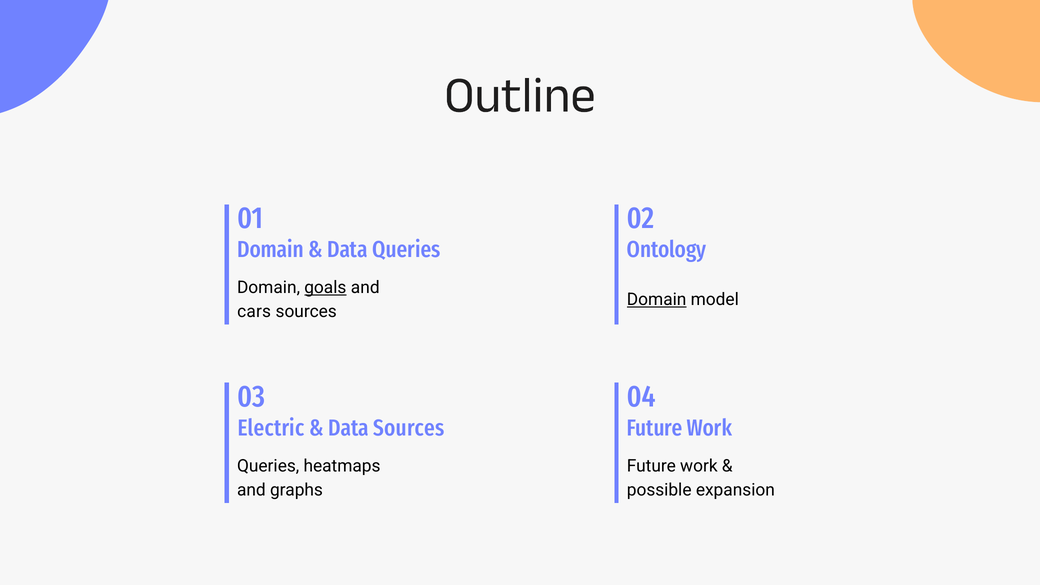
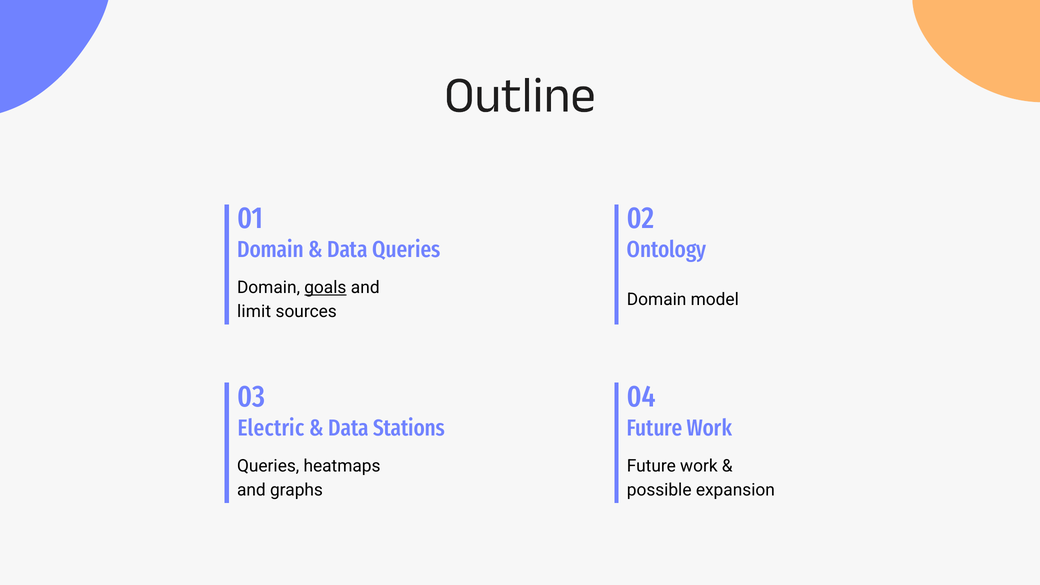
Domain at (657, 300) underline: present -> none
cars: cars -> limit
Data Sources: Sources -> Stations
